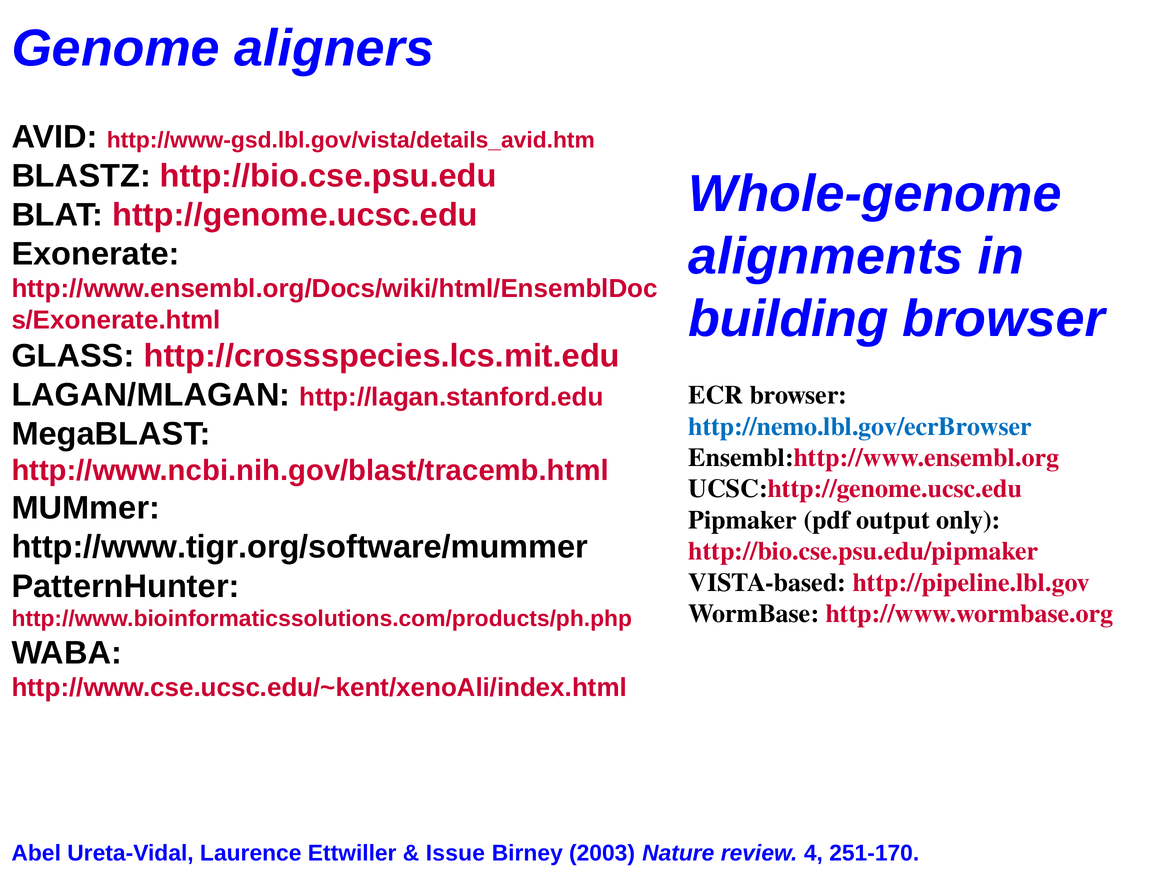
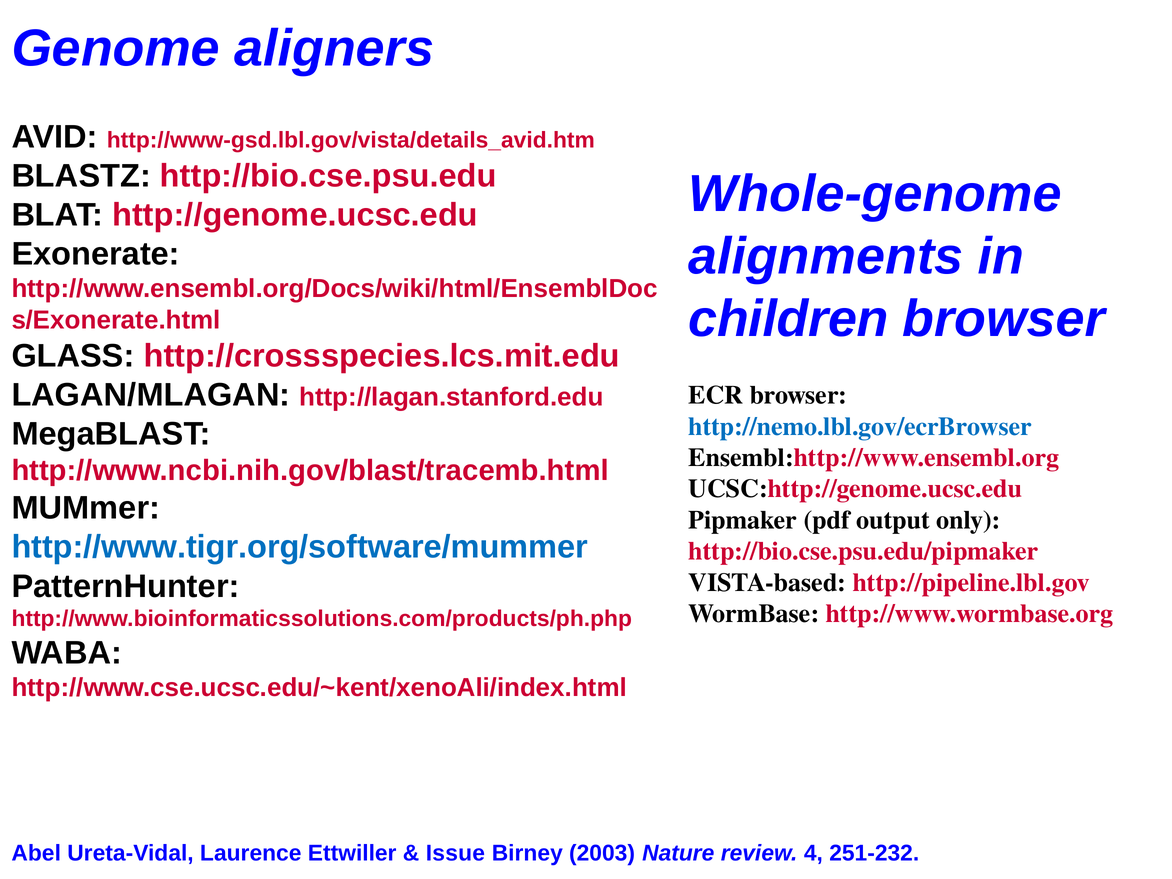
building: building -> children
http://www.tigr.org/software/mummer colour: black -> blue
251-170: 251-170 -> 251-232
